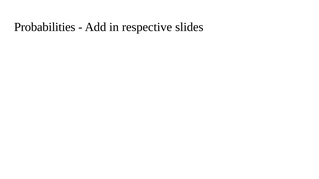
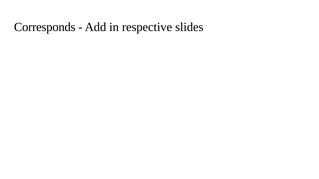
Probabilities: Probabilities -> Corresponds
